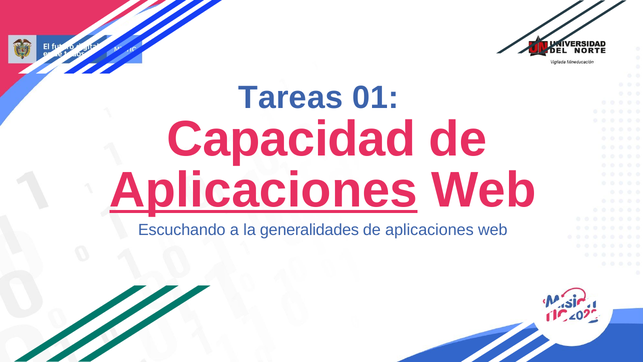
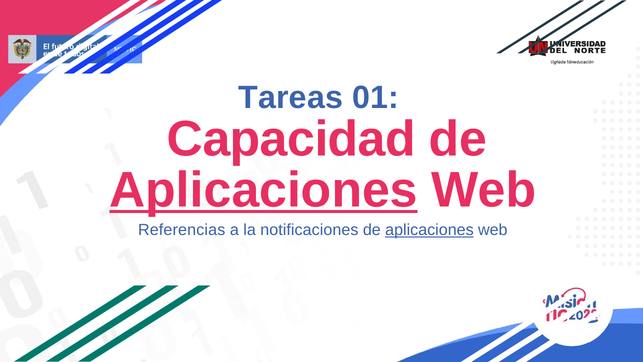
Escuchando: Escuchando -> Referencias
generalidades: generalidades -> notificaciones
aplicaciones at (429, 230) underline: none -> present
